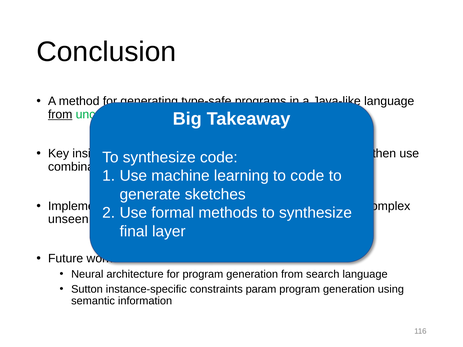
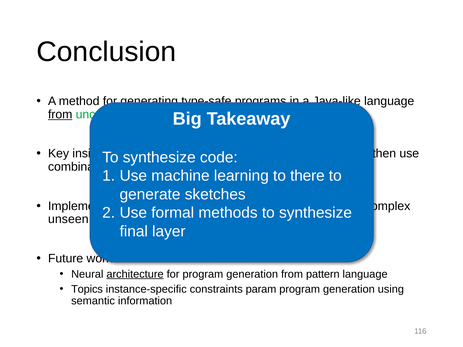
to code: code -> there
architecture underline: none -> present
search: search -> pattern
Sutton: Sutton -> Topics
